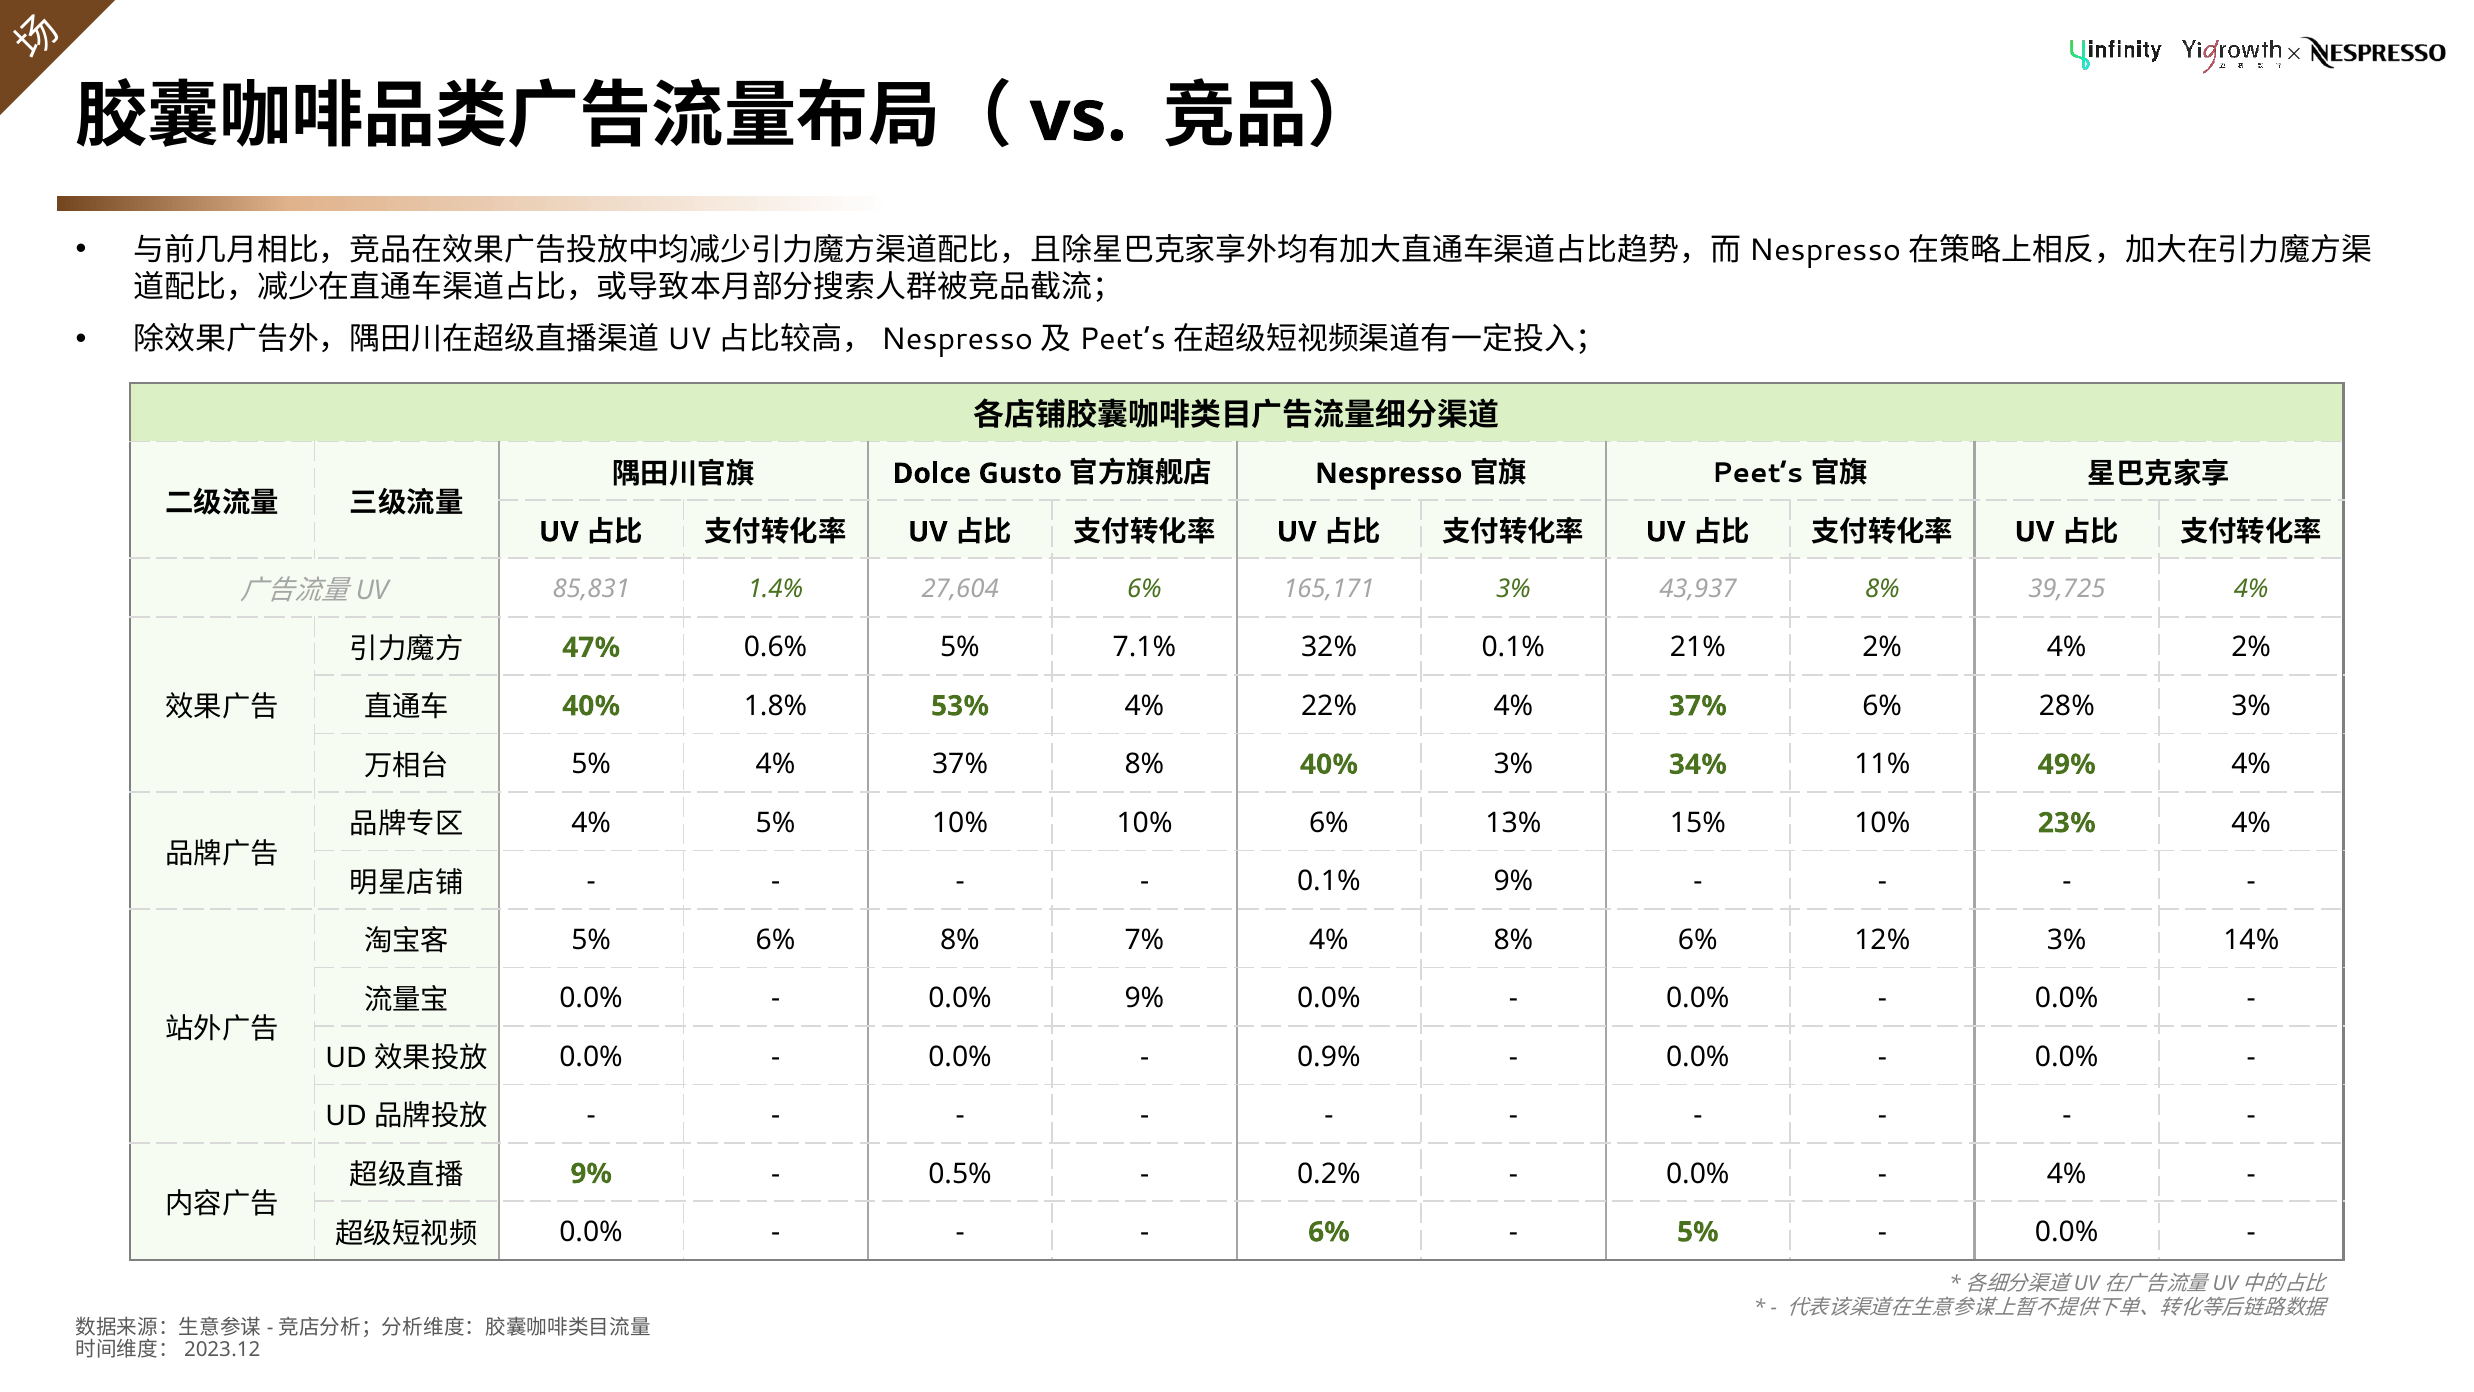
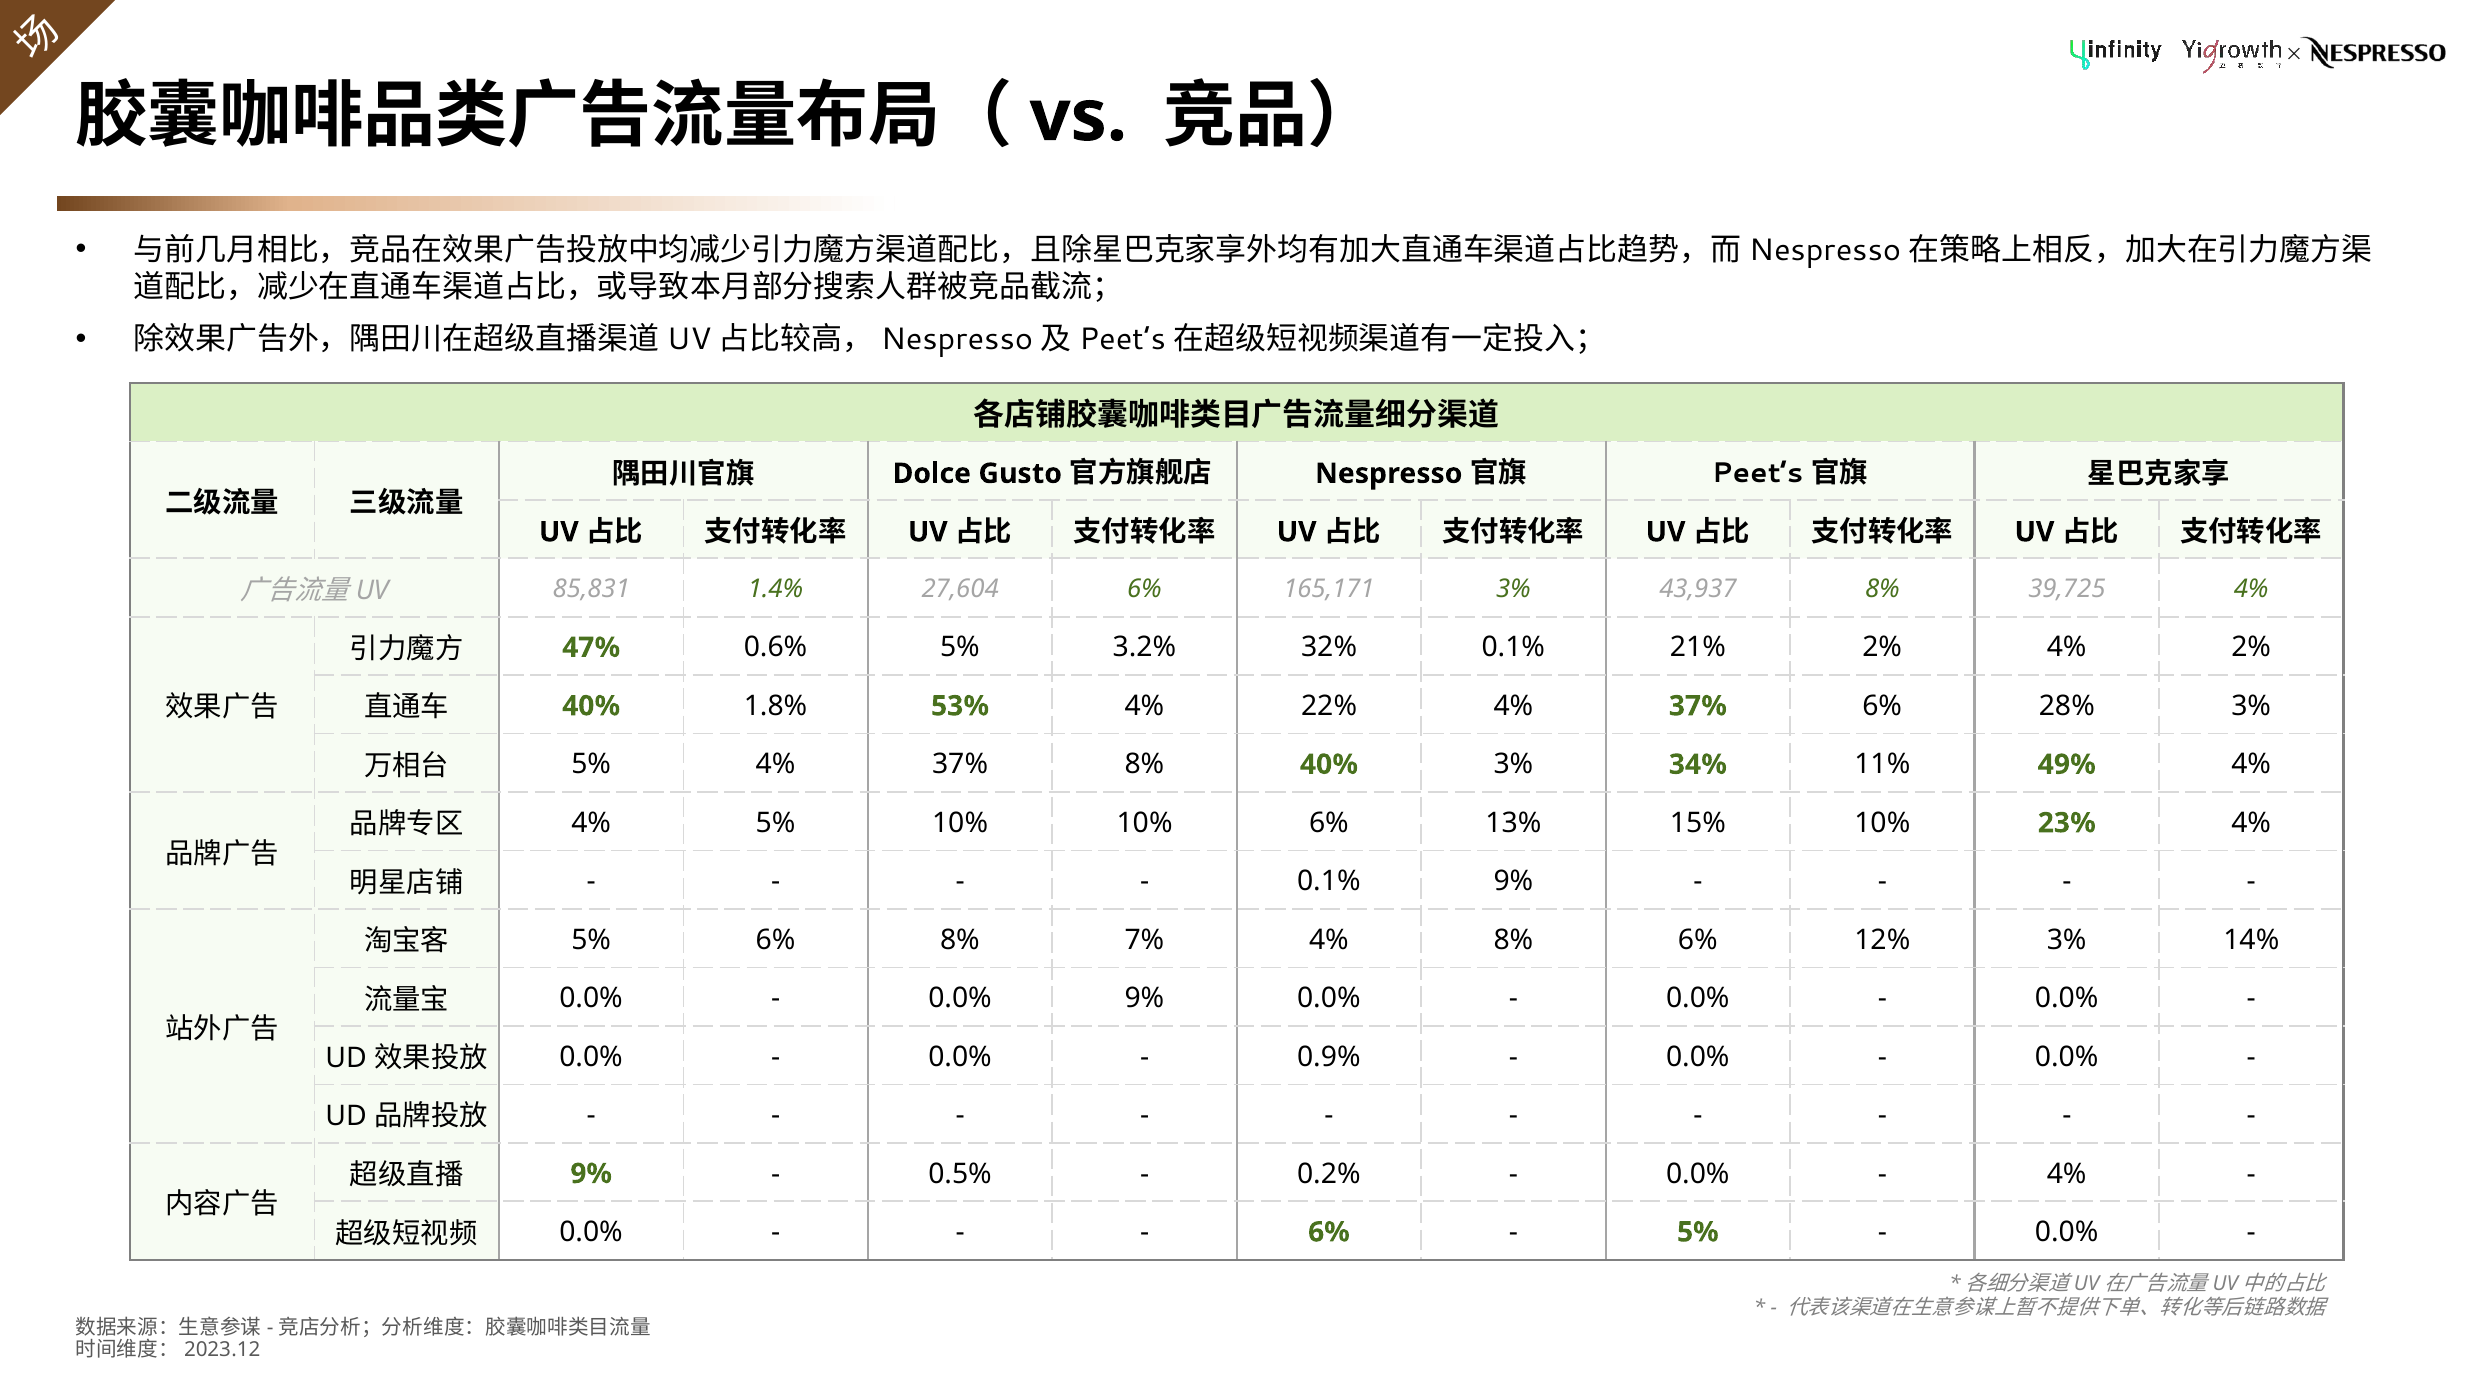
7.1%: 7.1% -> 3.2%
